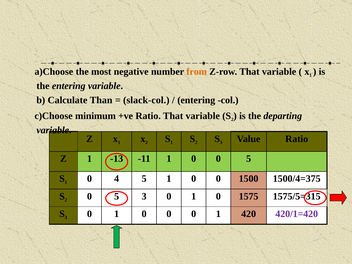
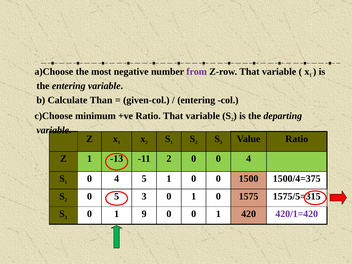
from colour: orange -> purple
slack-col: slack-col -> given-col
-11 1: 1 -> 2
0 0 5: 5 -> 4
0 at (144, 214): 0 -> 9
